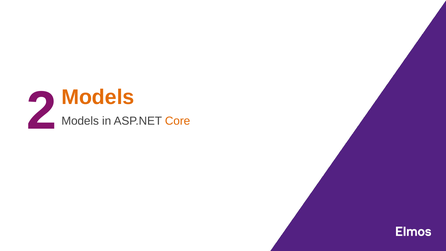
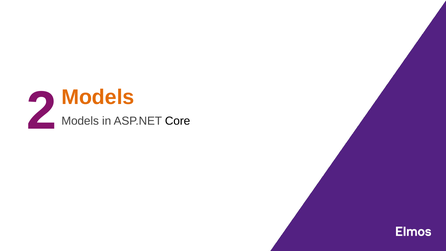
Core colour: orange -> black
